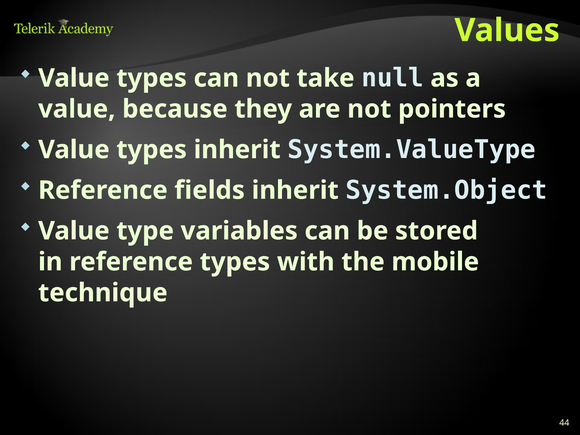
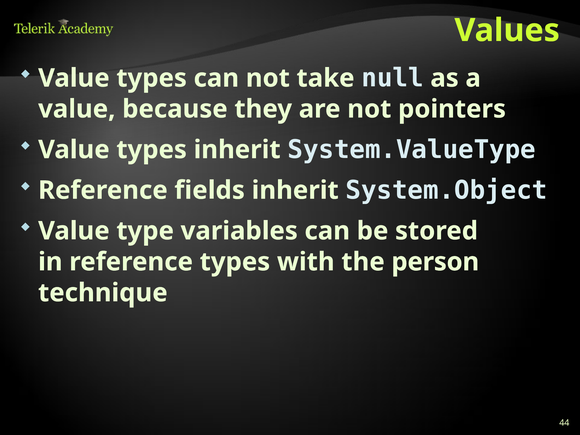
mobile: mobile -> person
